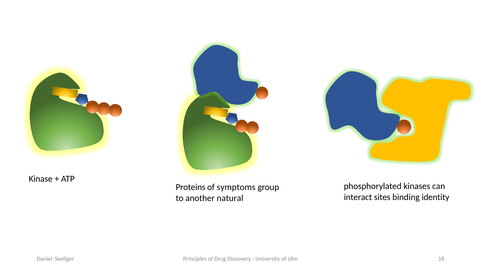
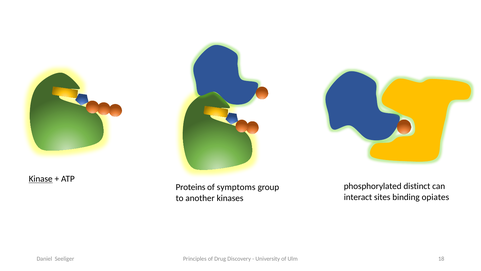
Kinase underline: none -> present
kinases: kinases -> distinct
identity: identity -> opiates
natural: natural -> kinases
